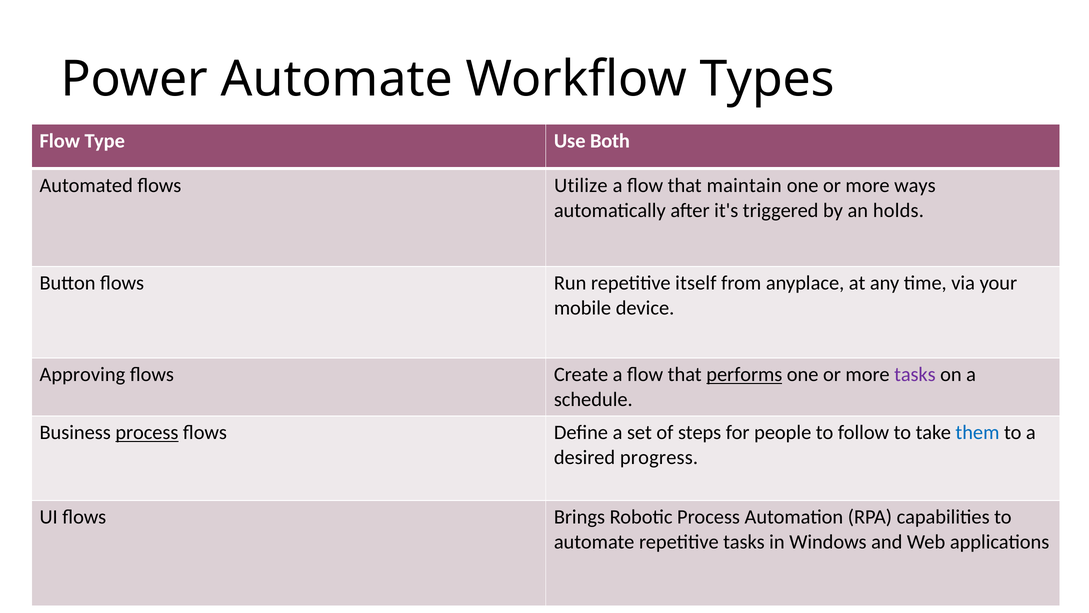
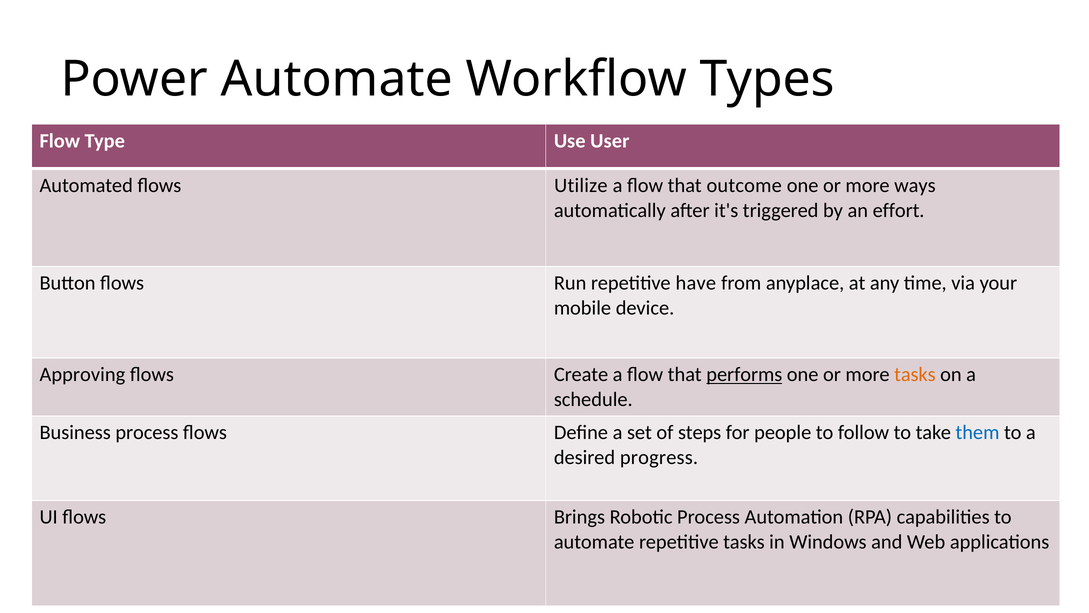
Both: Both -> User
maintain: maintain -> outcome
holds: holds -> effort
itself: itself -> have
tasks at (915, 374) colour: purple -> orange
process at (147, 432) underline: present -> none
